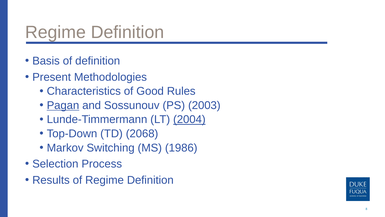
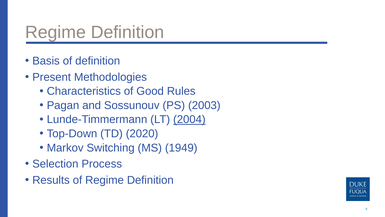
Pagan underline: present -> none
2068: 2068 -> 2020
1986: 1986 -> 1949
